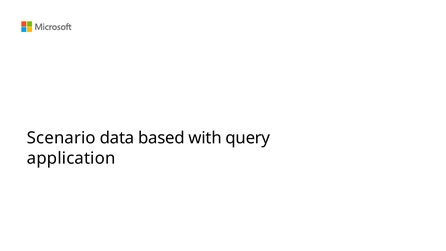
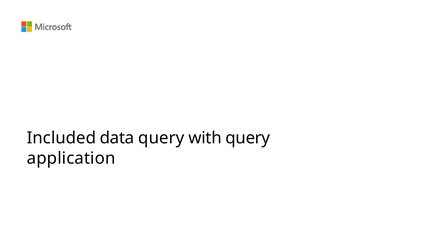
Scenario: Scenario -> Included
data based: based -> query
